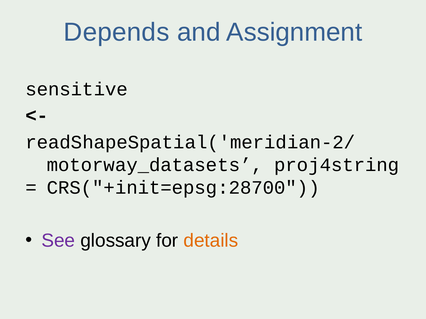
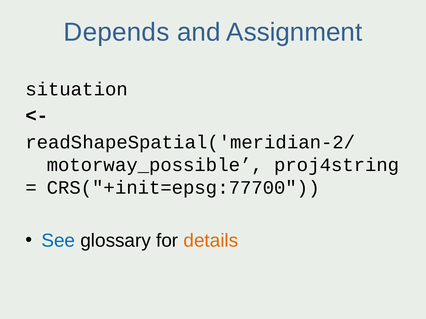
sensitive: sensitive -> situation
motorway_datasets: motorway_datasets -> motorway_possible
CRS("+init=epsg:28700: CRS("+init=epsg:28700 -> CRS("+init=epsg:77700
See colour: purple -> blue
